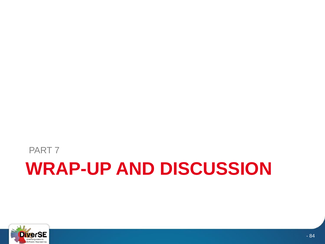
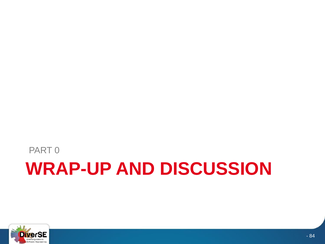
7: 7 -> 0
